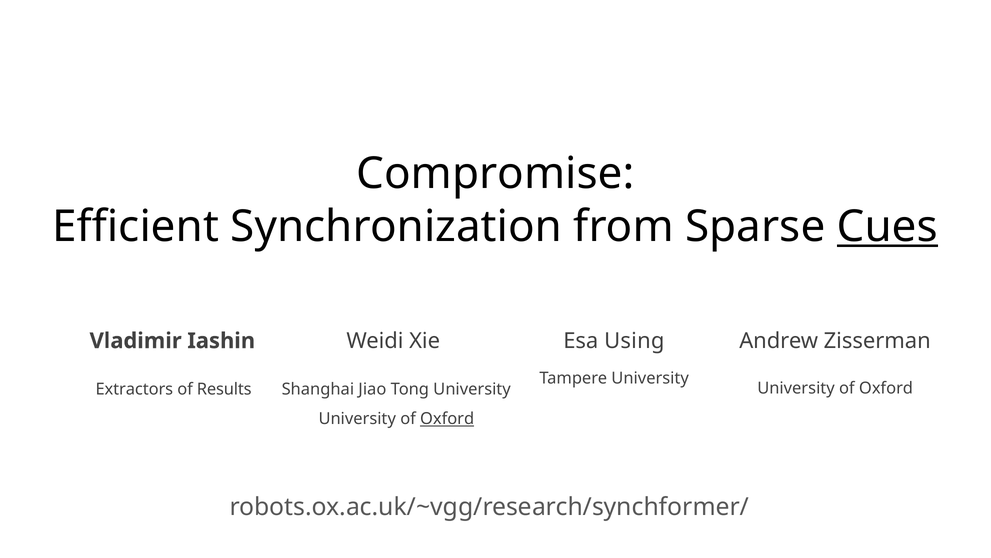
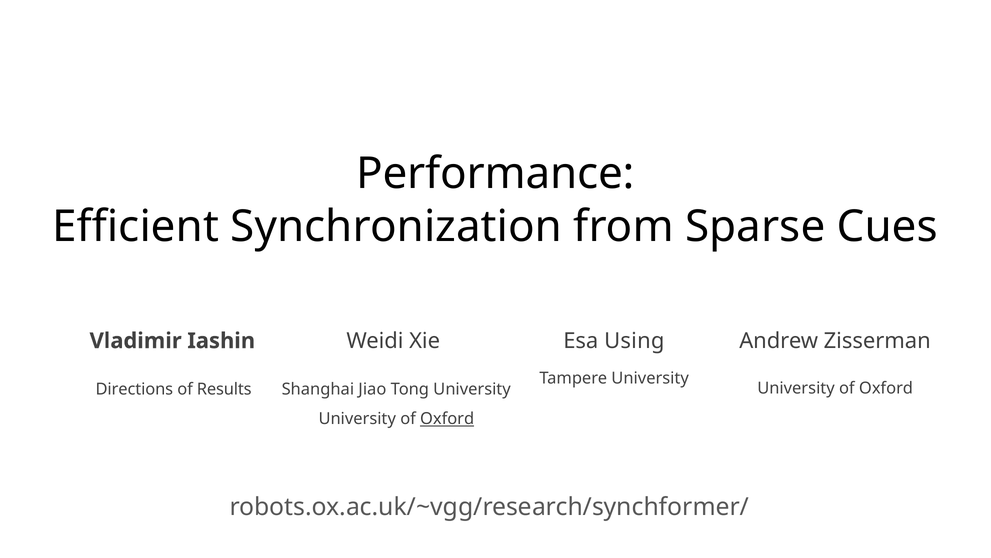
Compromise: Compromise -> Performance
Cues underline: present -> none
Extractors: Extractors -> Directions
